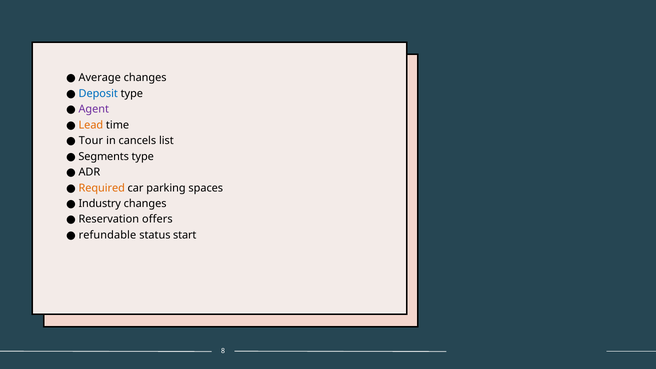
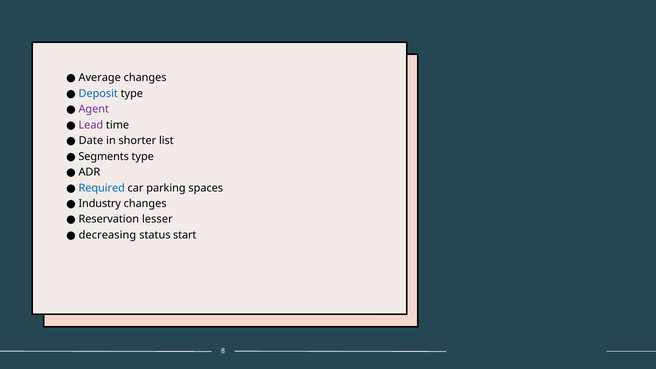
Lead colour: orange -> purple
Tour: Tour -> Date
cancels: cancels -> shorter
Required colour: orange -> blue
offers: offers -> lesser
refundable: refundable -> decreasing
